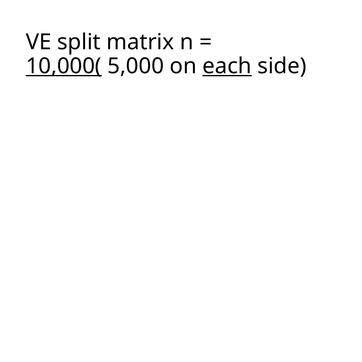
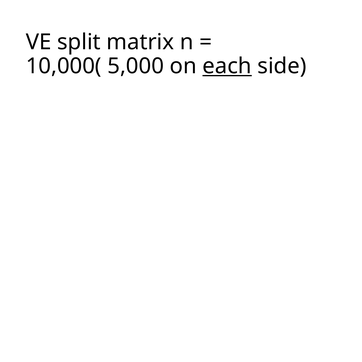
10,000( underline: present -> none
